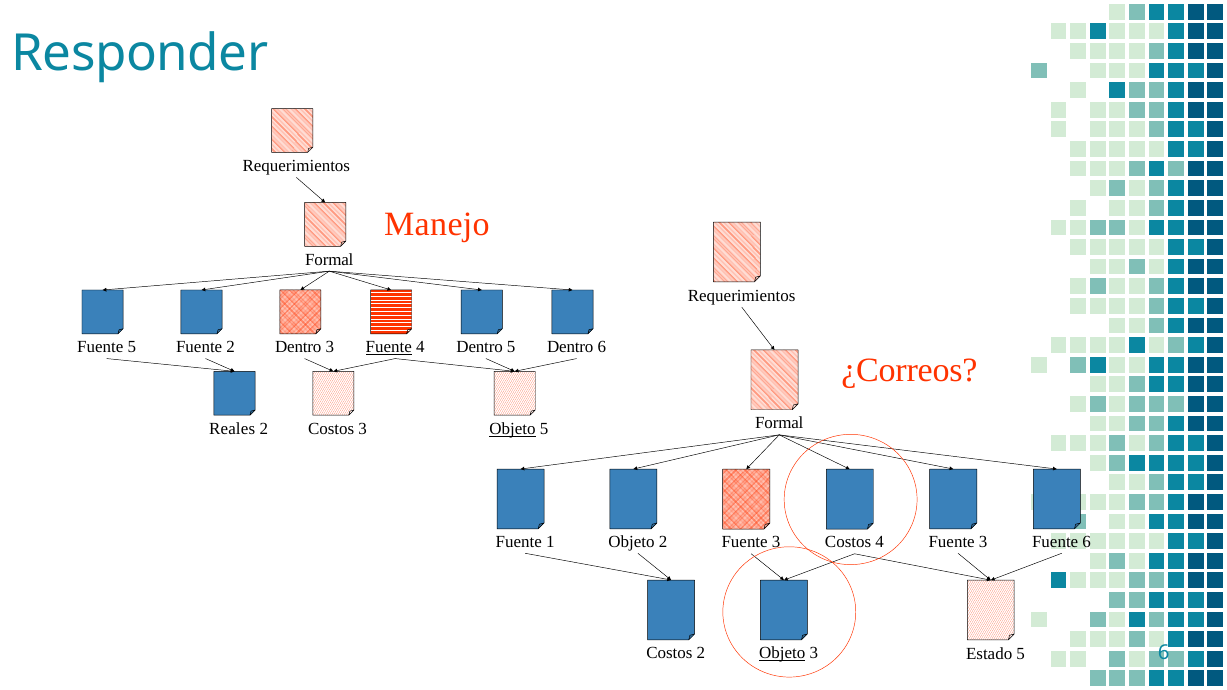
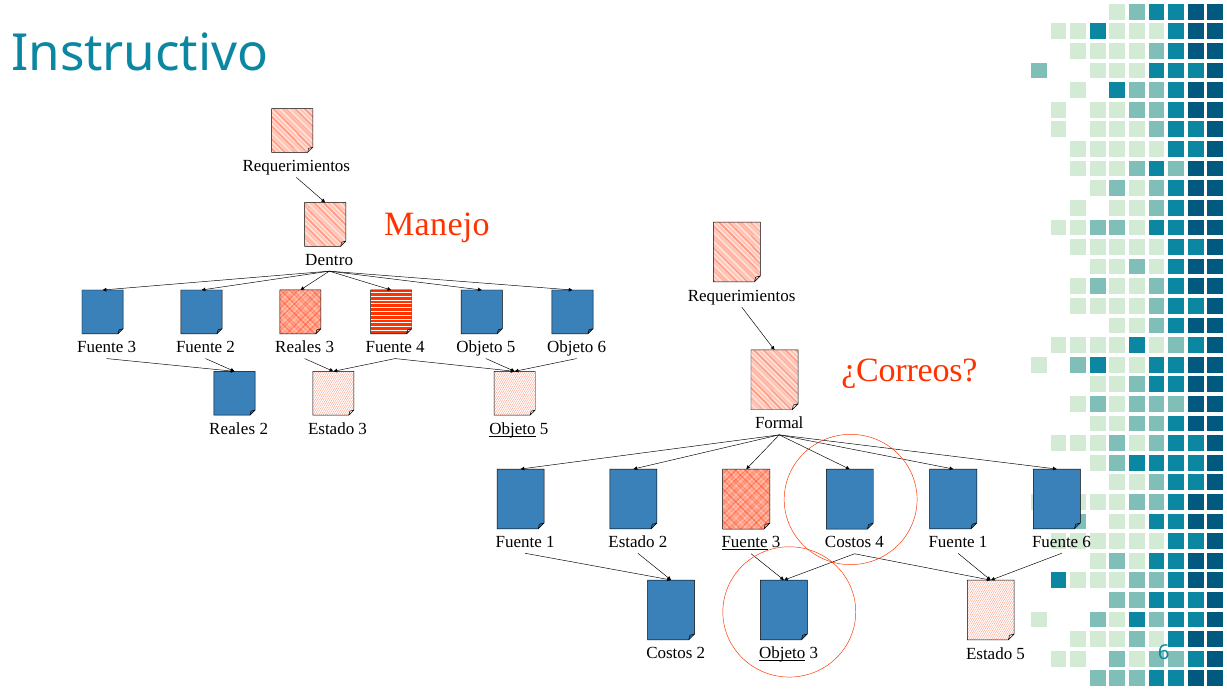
Responder: Responder -> Instructivo
Formal at (329, 260): Formal -> Dentro
5 at (132, 347): 5 -> 3
2 Dentro: Dentro -> Reales
Fuente at (389, 347) underline: present -> none
4 Dentro: Dentro -> Objeto
5 Dentro: Dentro -> Objeto
2 Costos: Costos -> Estado
1 Objeto: Objeto -> Estado
Fuente at (745, 542) underline: none -> present
4 Fuente 3: 3 -> 1
